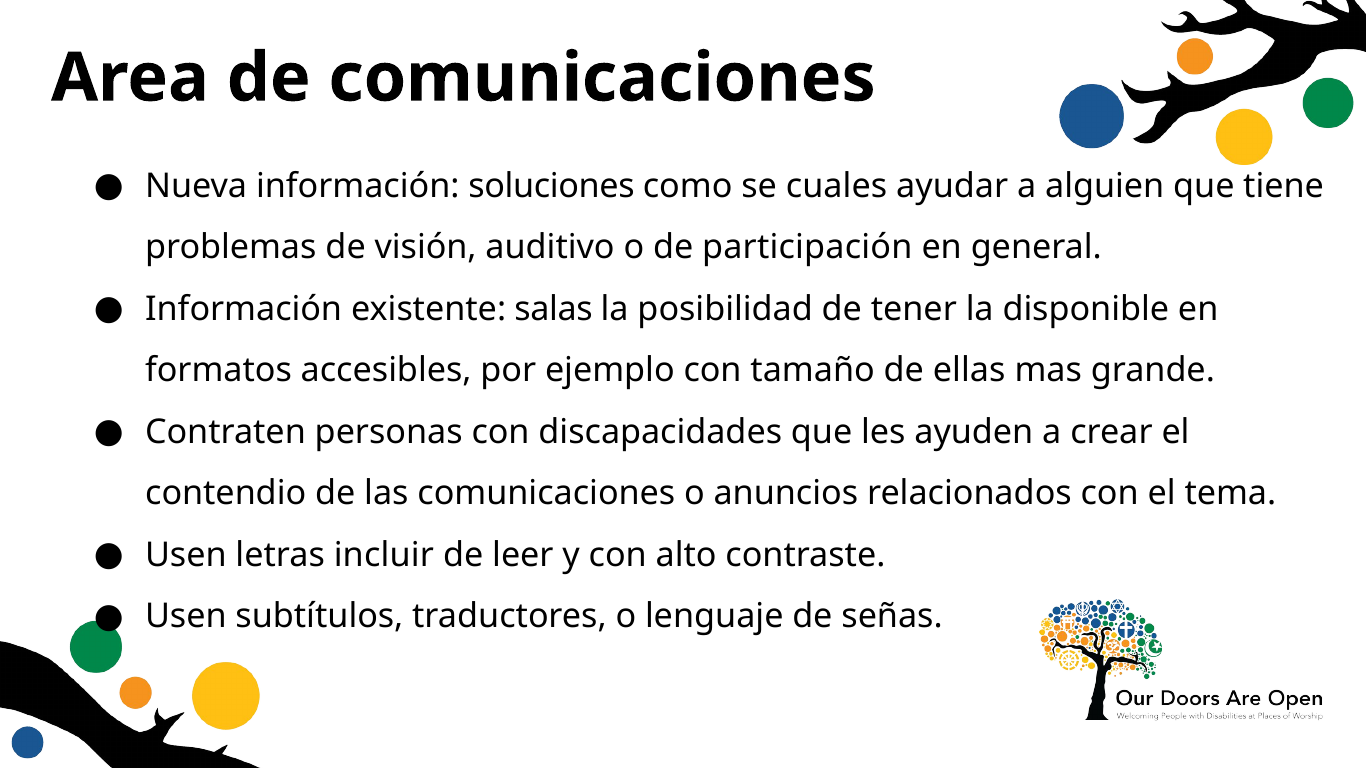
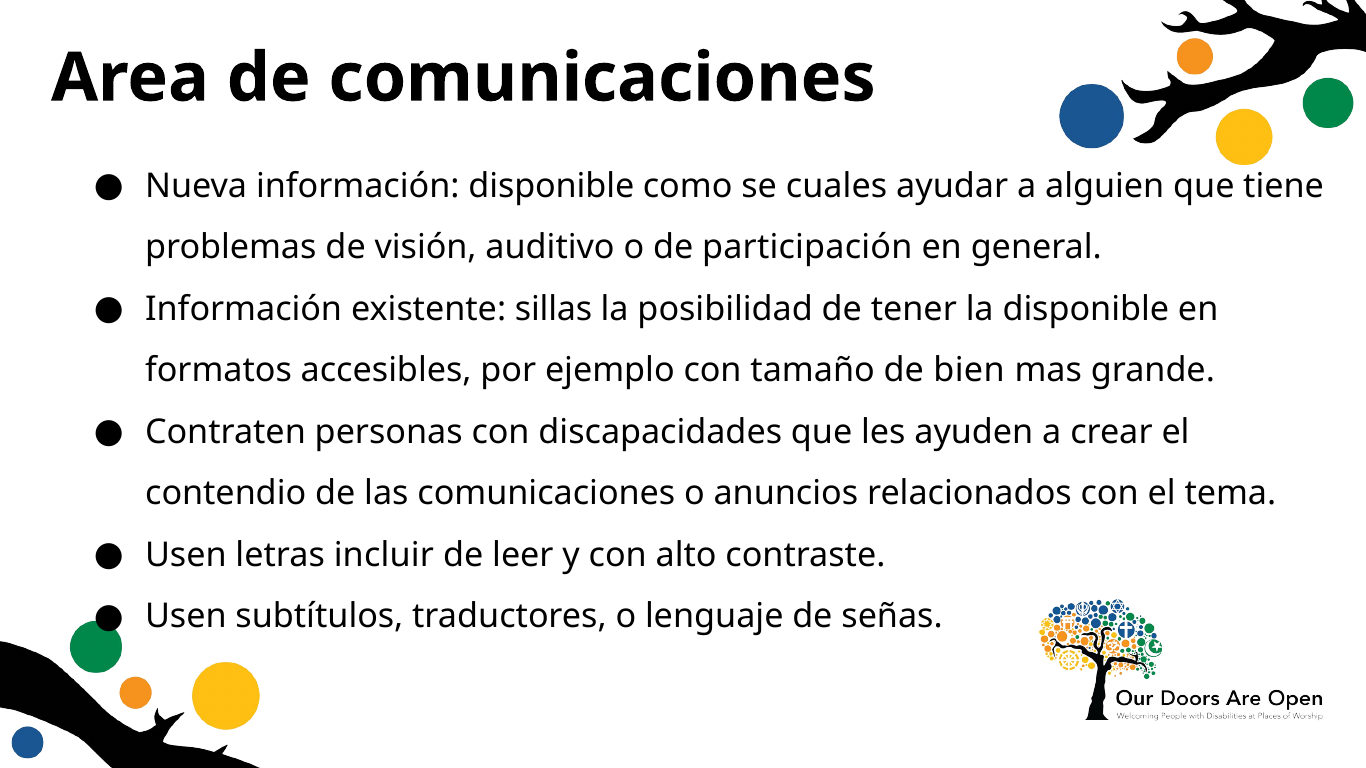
información soluciones: soluciones -> disponible
salas: salas -> sillas
ellas: ellas -> bien
